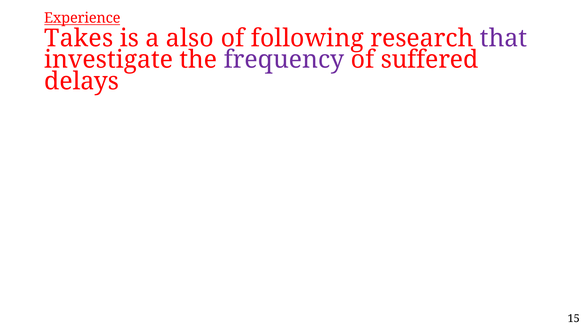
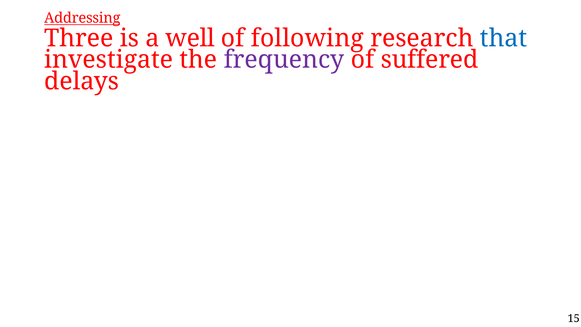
Experience: Experience -> Addressing
Takes: Takes -> Three
also: also -> well
that colour: purple -> blue
